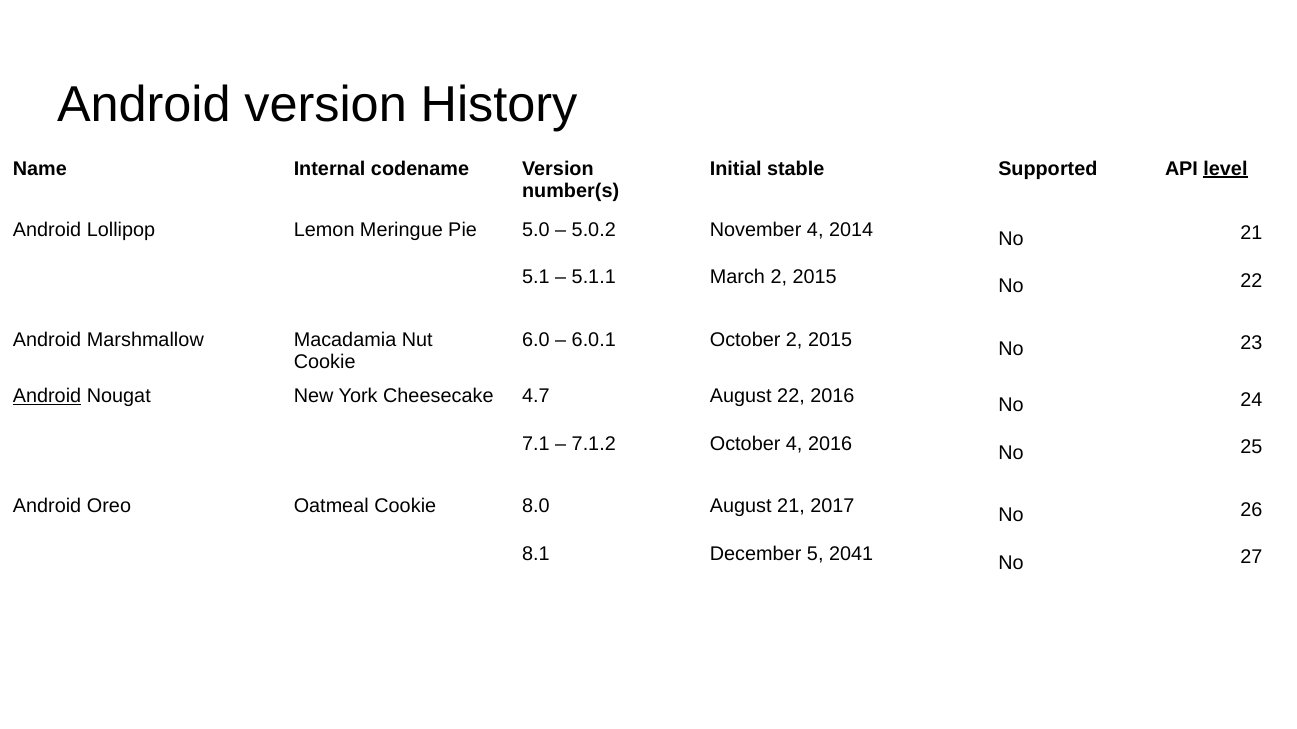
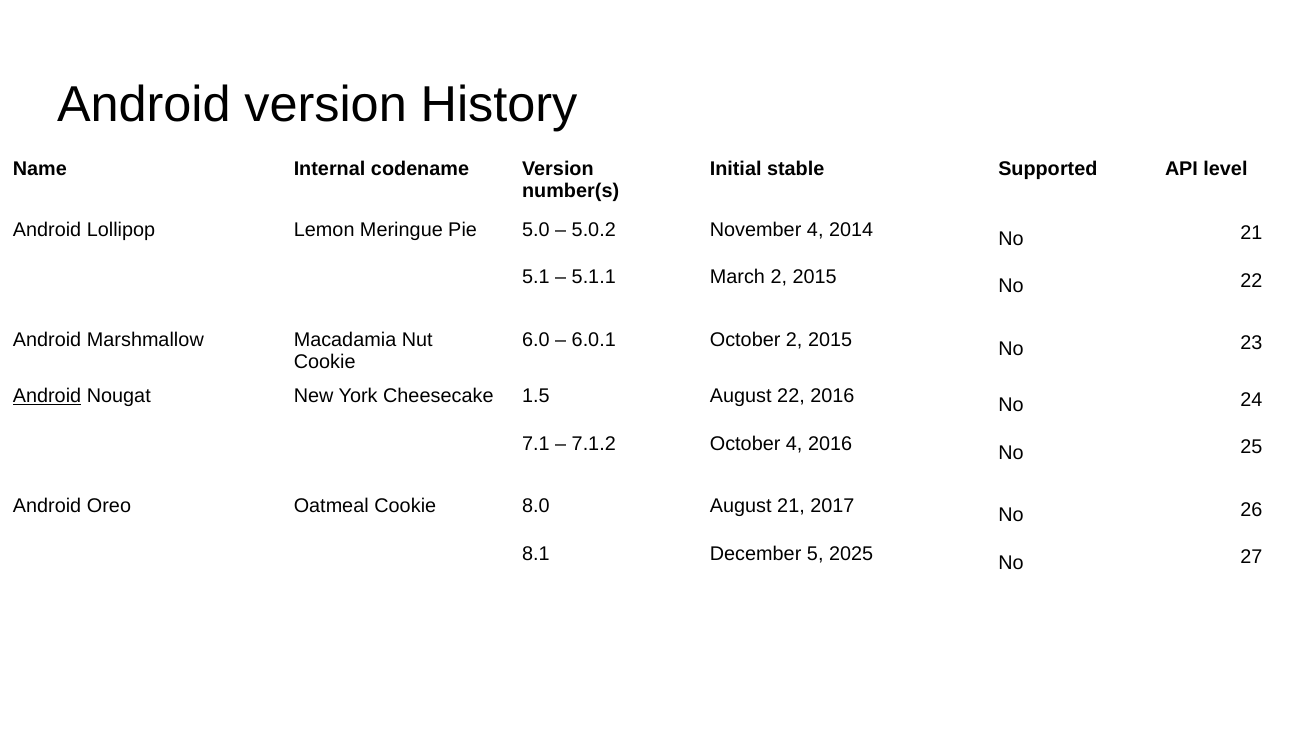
level underline: present -> none
4.7: 4.7 -> 1.5
2041: 2041 -> 2025
